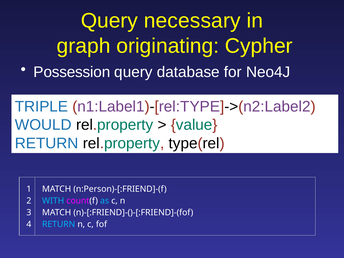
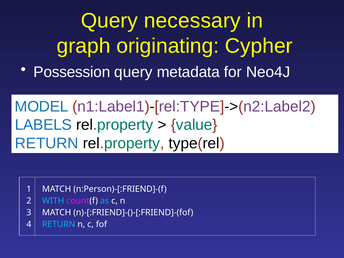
database: database -> metadata
TRIPLE: TRIPLE -> MODEL
WOULD: WOULD -> LABELS
